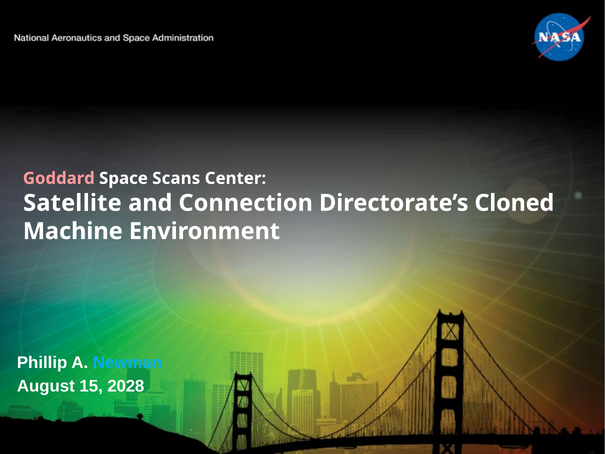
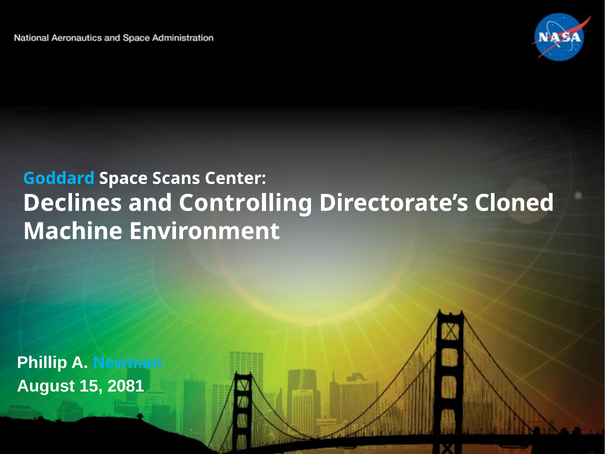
Goddard colour: pink -> light blue
Satellite: Satellite -> Declines
Connection: Connection -> Controlling
2028: 2028 -> 2081
